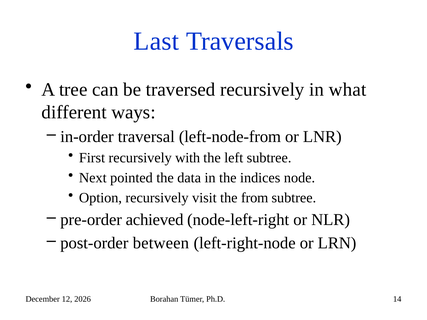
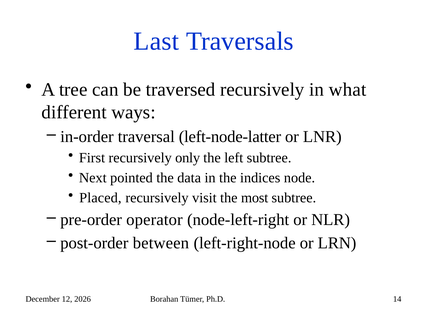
left-node-from: left-node-from -> left-node-latter
with: with -> only
Option: Option -> Placed
from: from -> most
achieved: achieved -> operator
